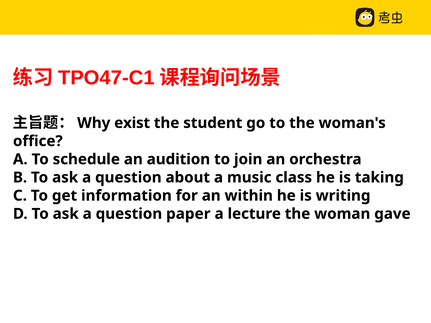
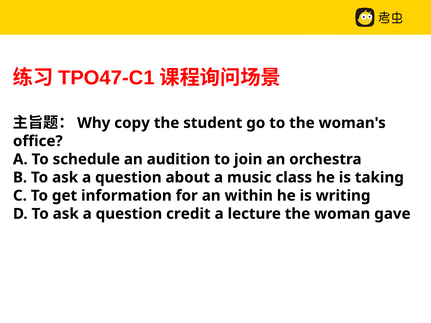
exist: exist -> copy
paper: paper -> credit
